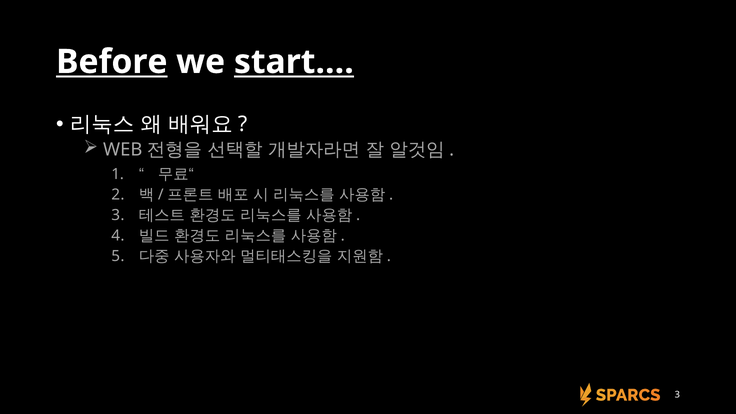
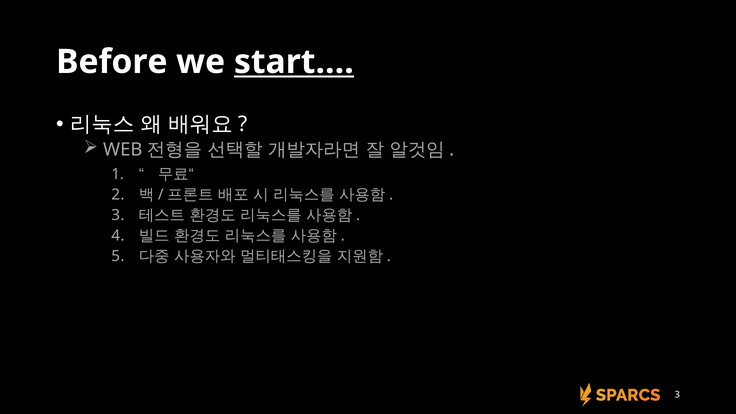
Before underline: present -> none
